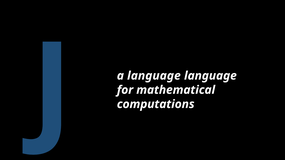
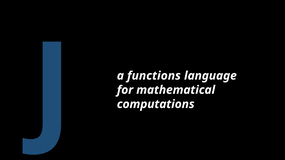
a language: language -> functions
